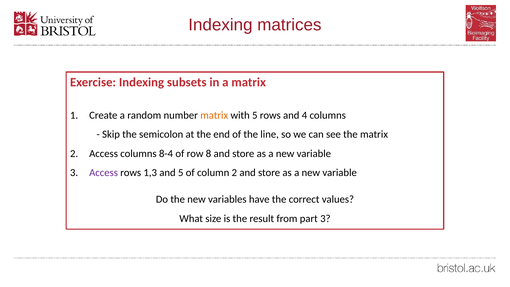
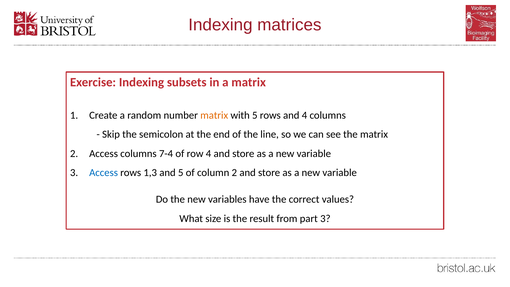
8-4: 8-4 -> 7-4
row 8: 8 -> 4
Access at (104, 173) colour: purple -> blue
